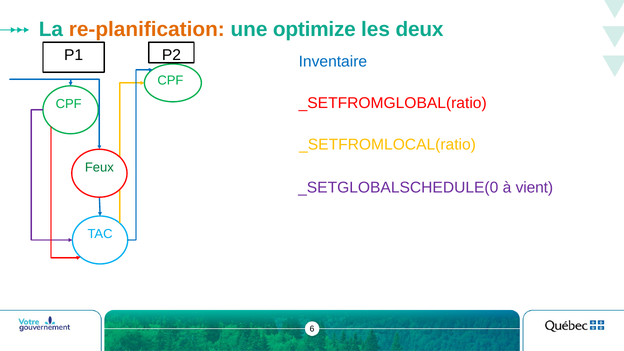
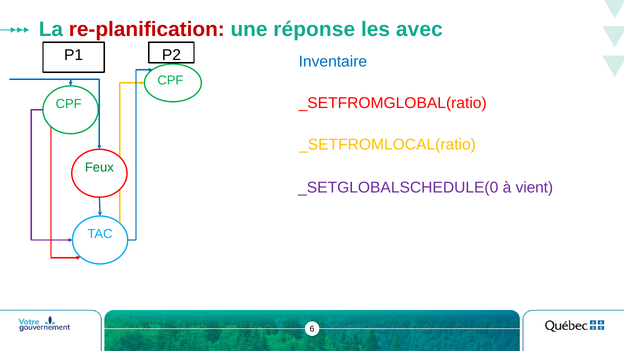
re-planification colour: orange -> red
optimize: optimize -> réponse
deux: deux -> avec
